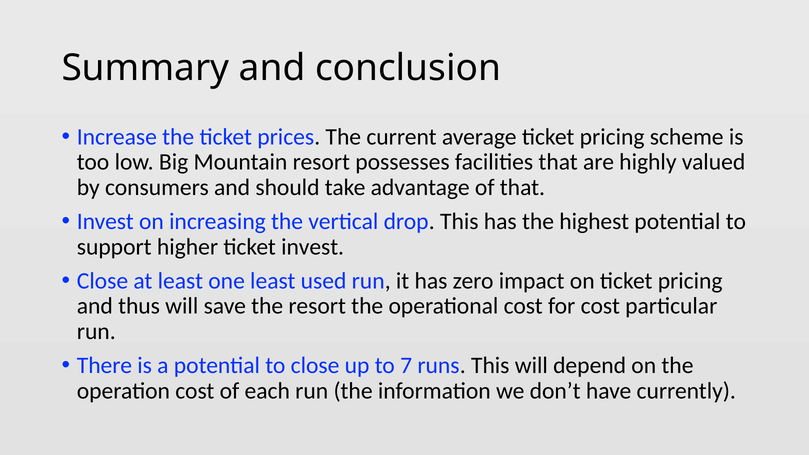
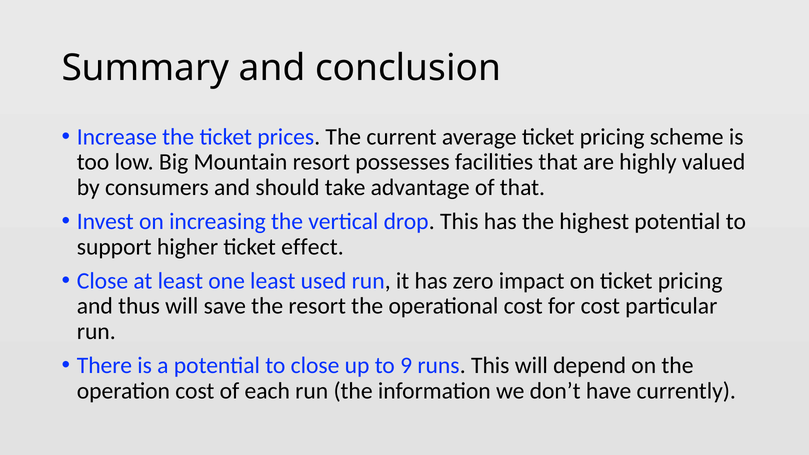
ticket invest: invest -> effect
7: 7 -> 9
